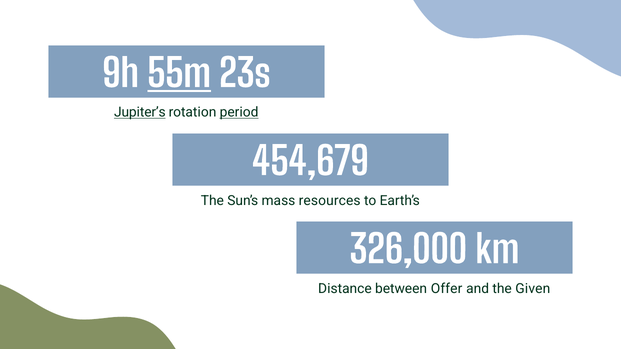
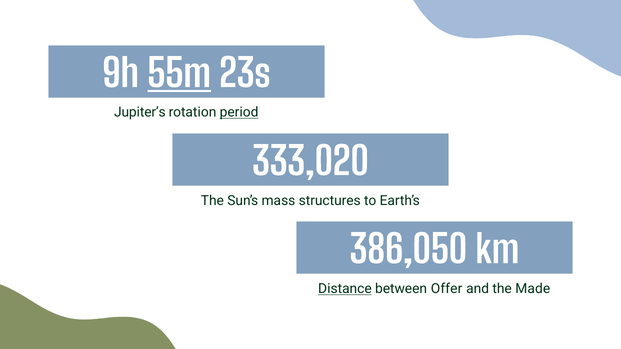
Jupiter’s underline: present -> none
454,679: 454,679 -> 333,020
resources: resources -> structures
326,000: 326,000 -> 386,050
Distance underline: none -> present
Given: Given -> Made
